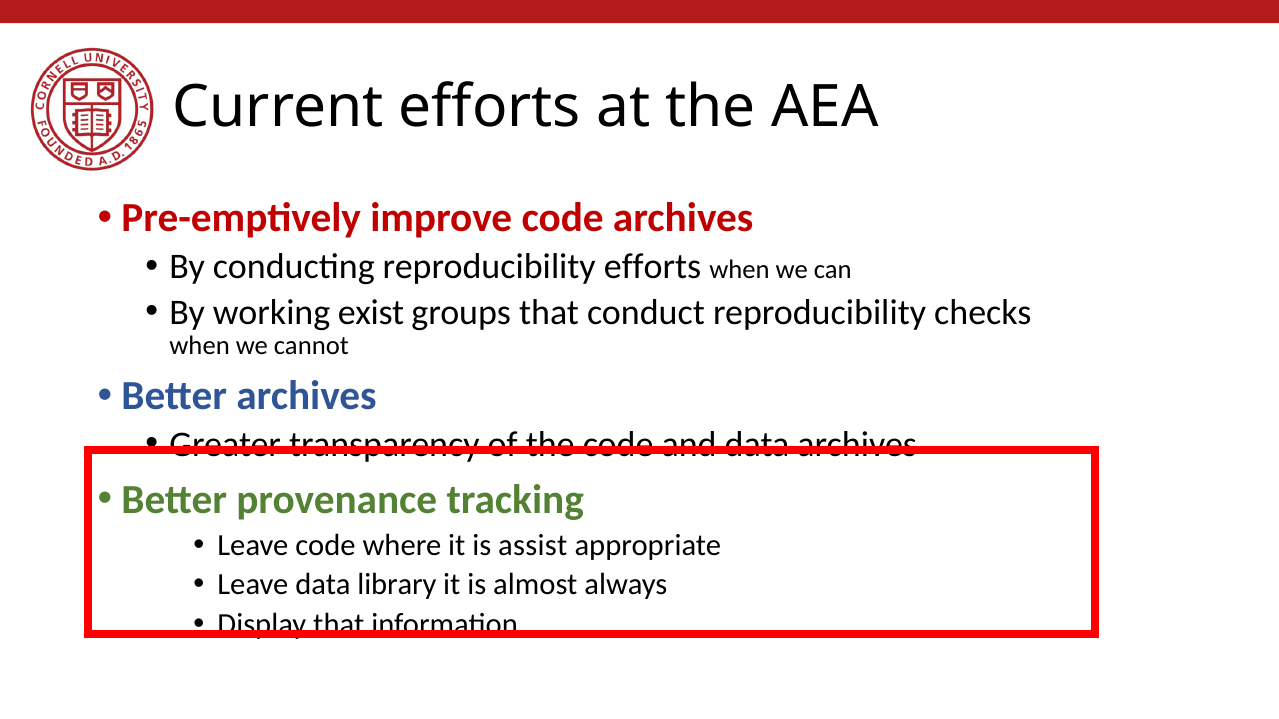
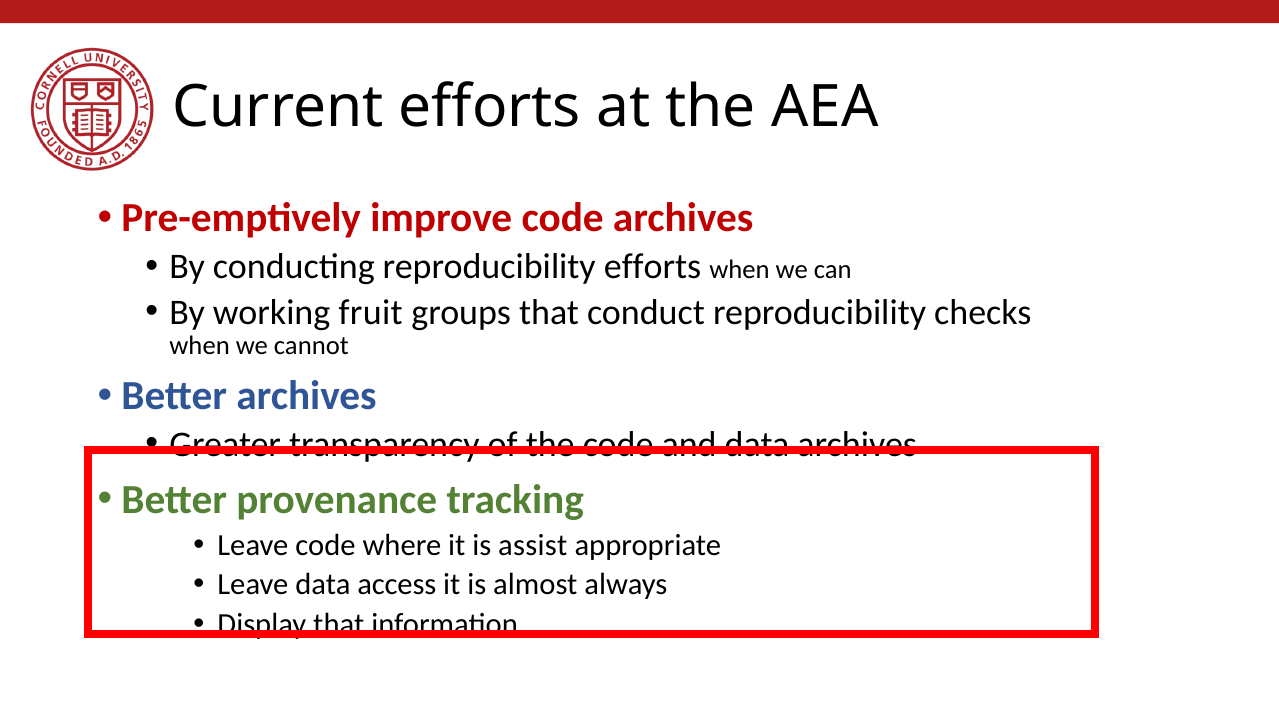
exist: exist -> fruit
library: library -> access
